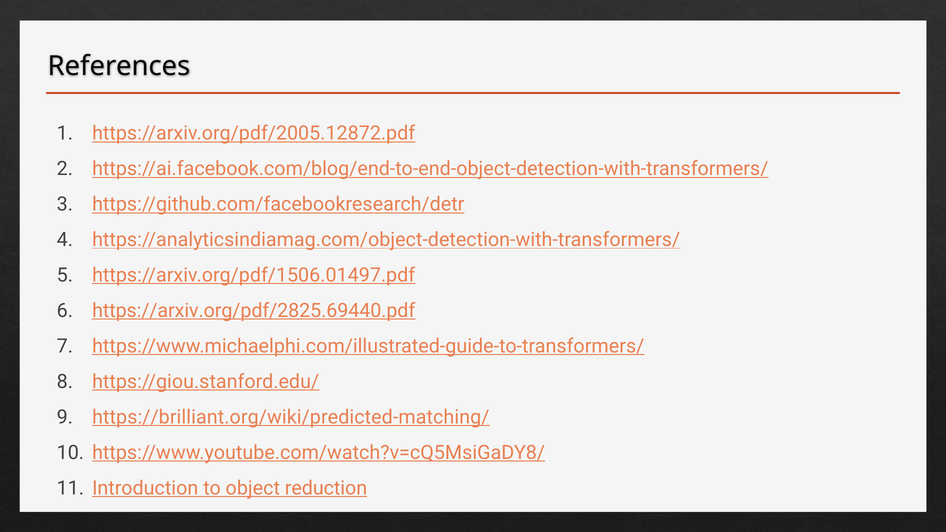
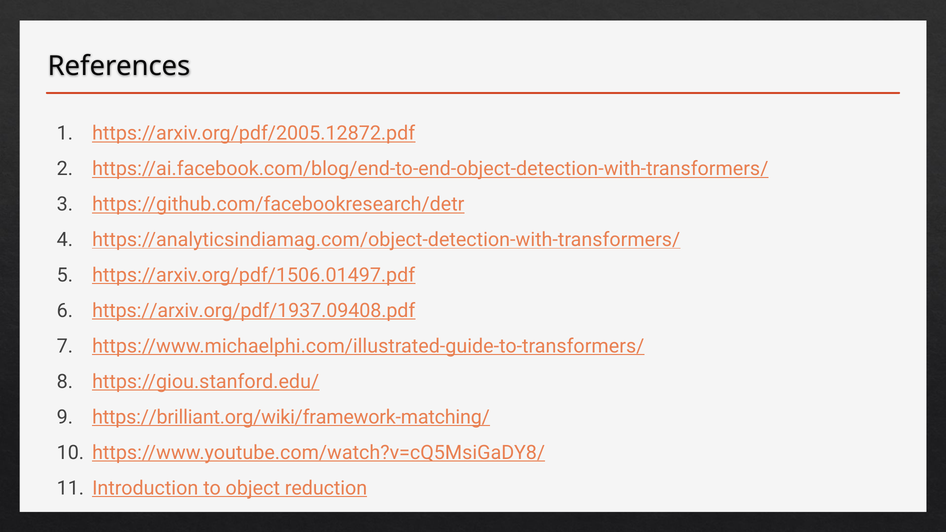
https://arxiv.org/pdf/2825.69440.pdf: https://arxiv.org/pdf/2825.69440.pdf -> https://arxiv.org/pdf/1937.09408.pdf
https://brilliant.org/wiki/predicted-matching/: https://brilliant.org/wiki/predicted-matching/ -> https://brilliant.org/wiki/framework-matching/
